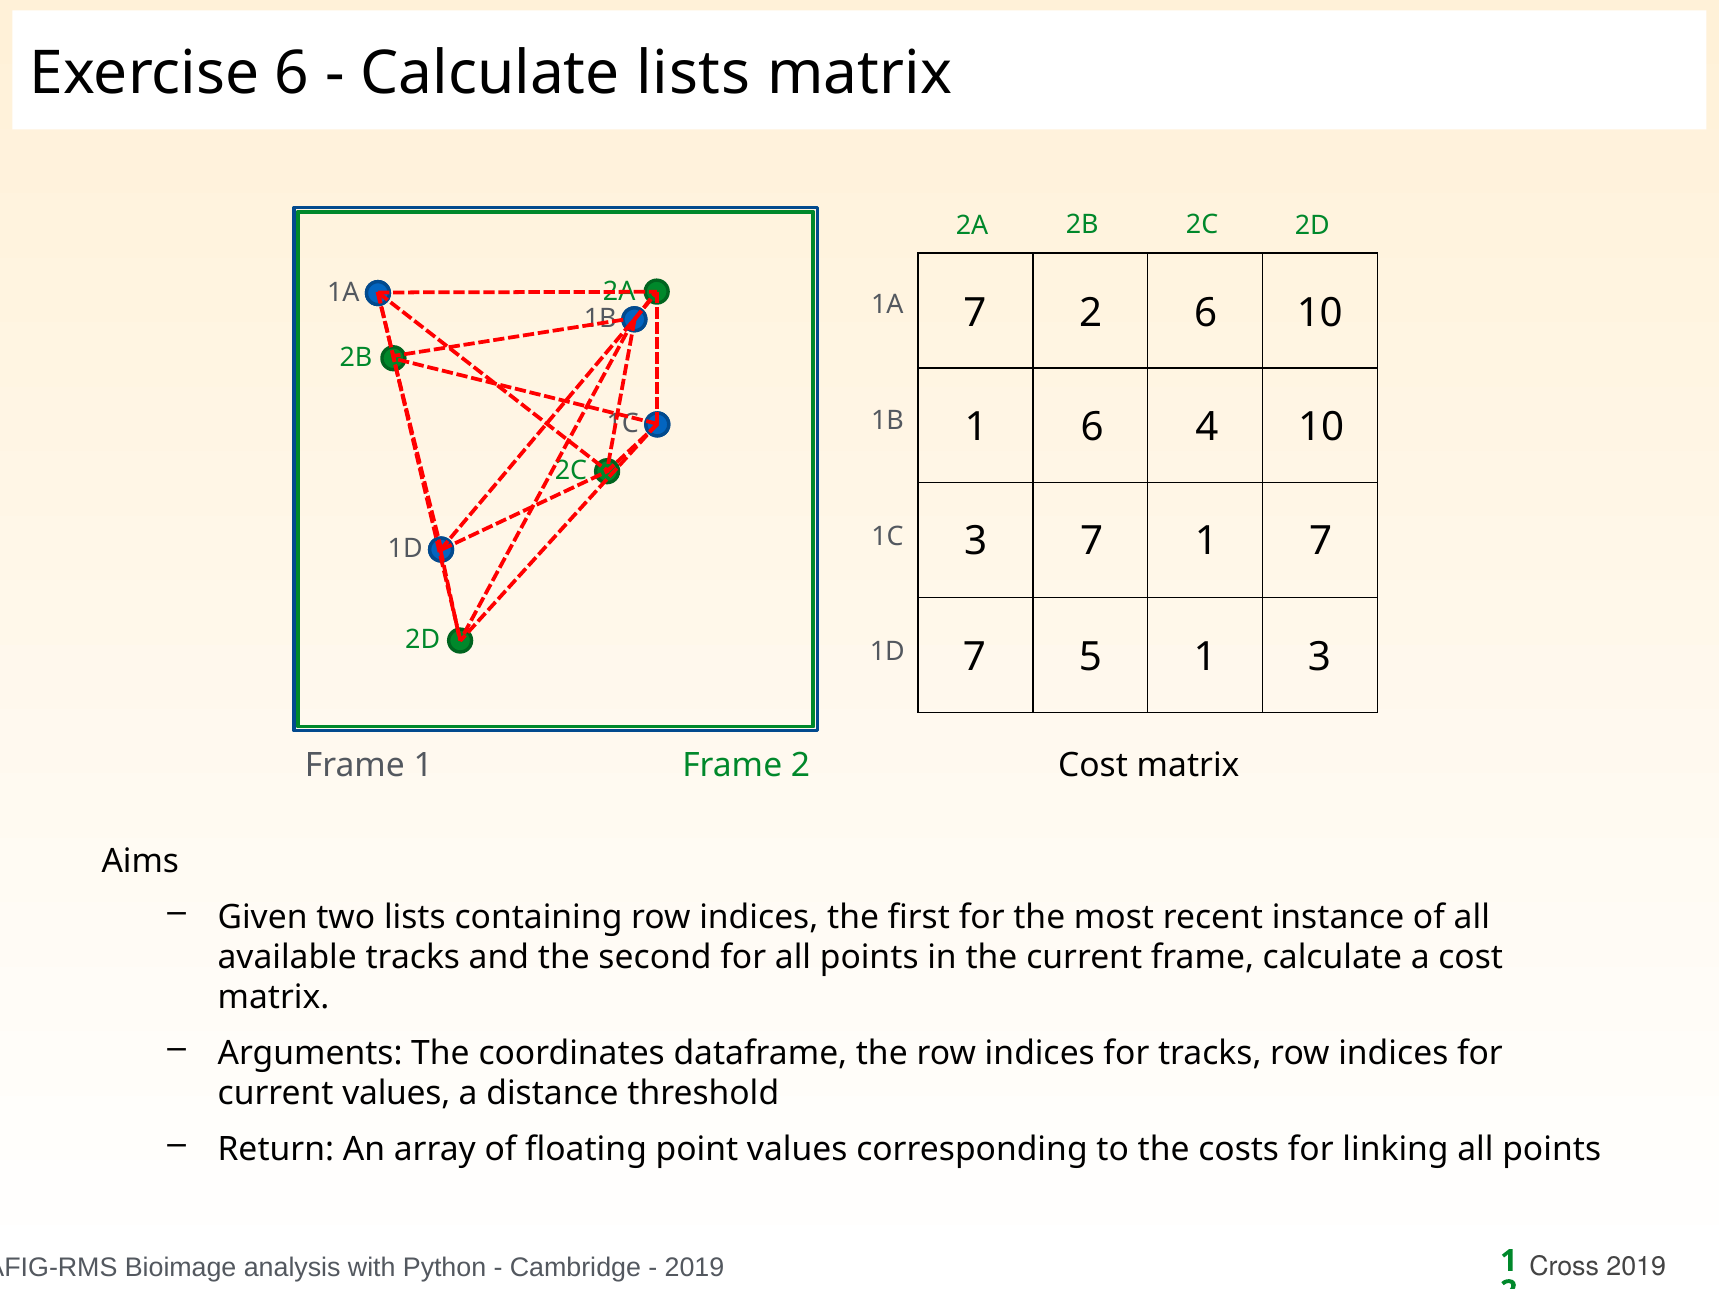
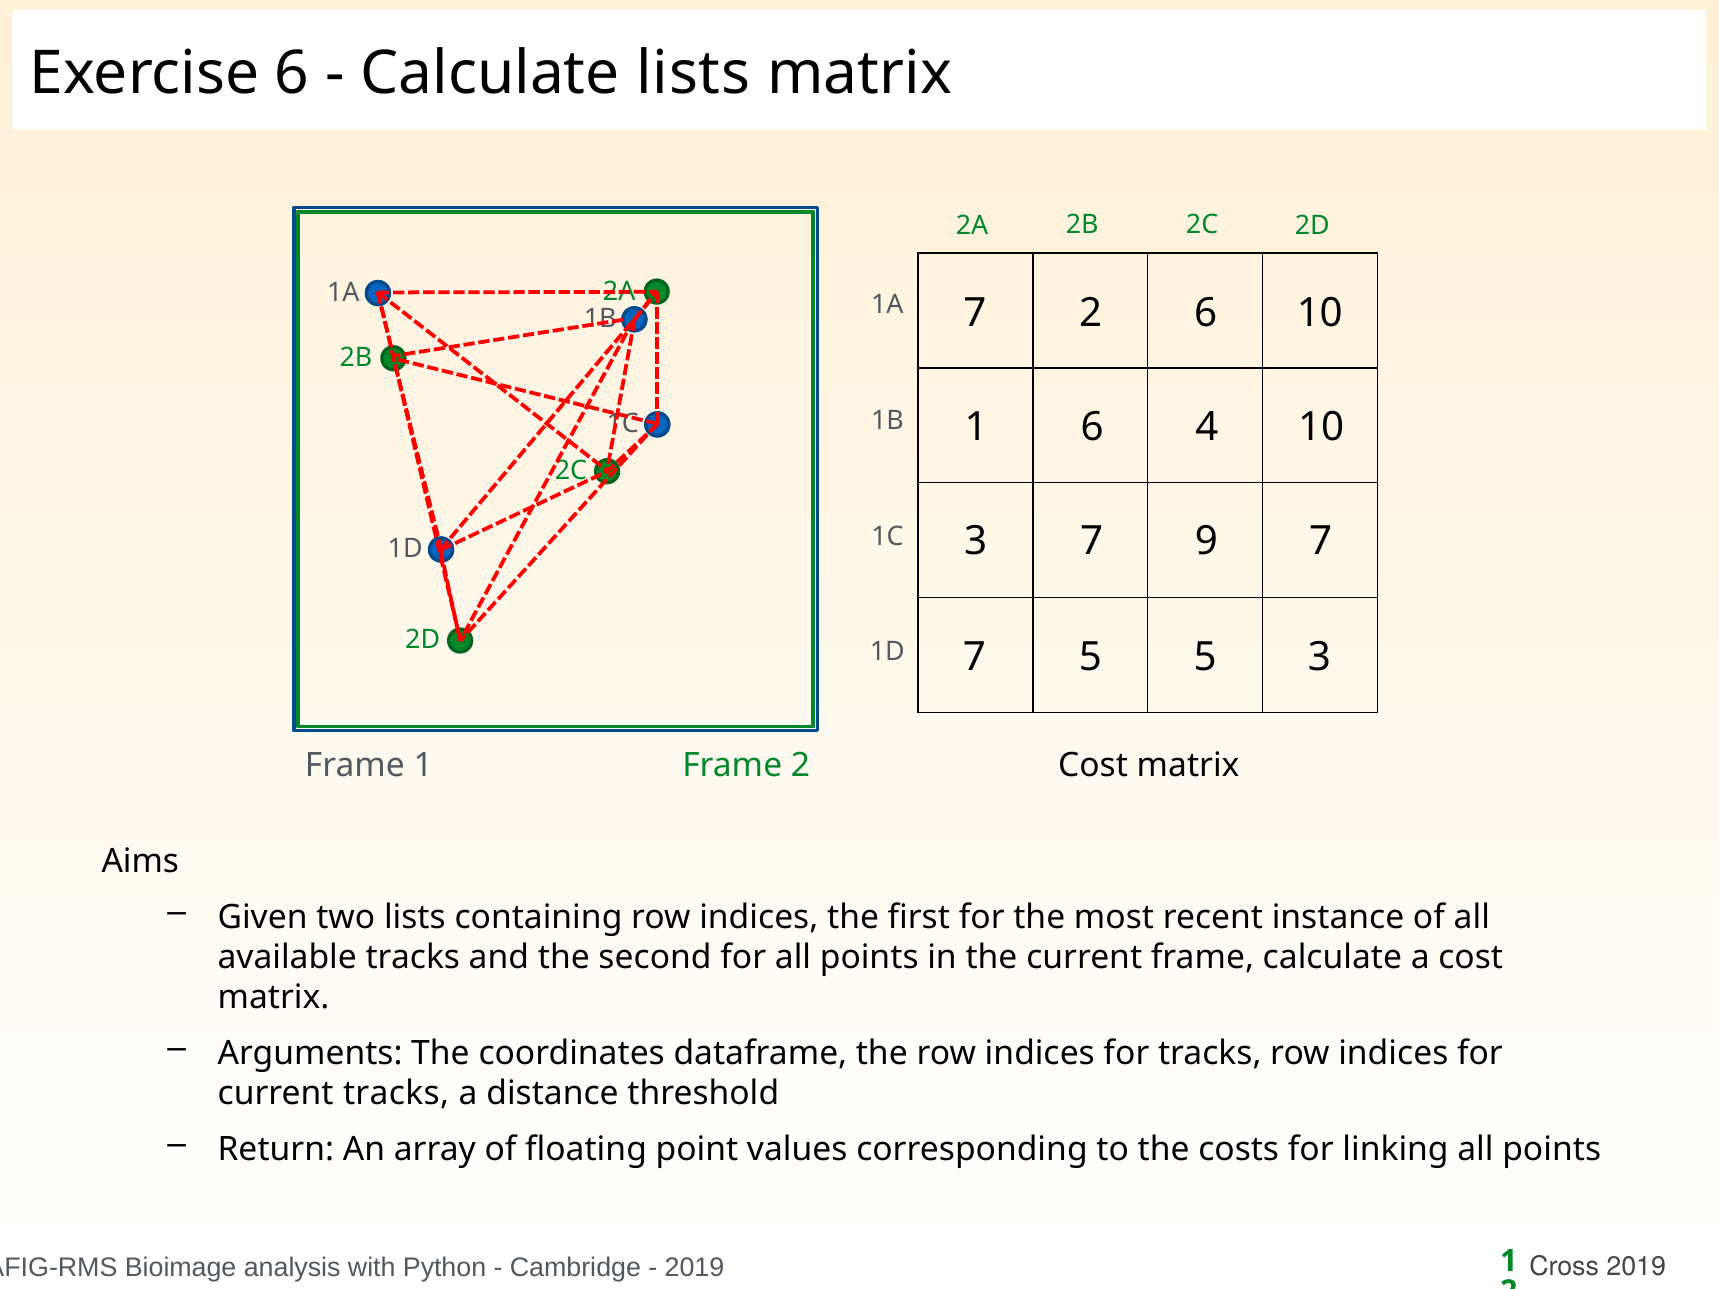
7 1: 1 -> 9
5 1: 1 -> 5
current values: values -> tracks
